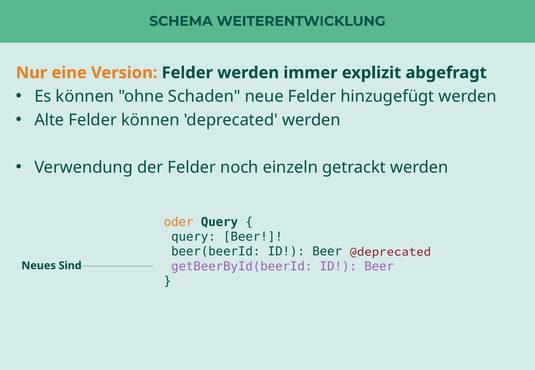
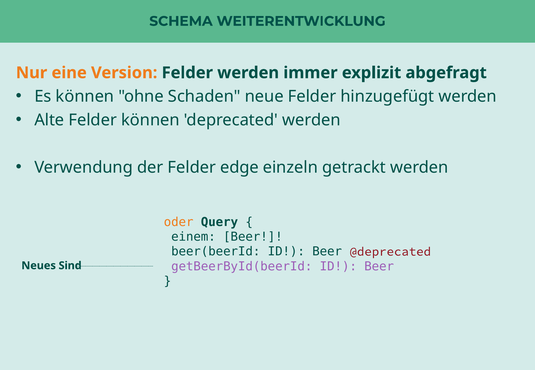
noch: noch -> edge
query at (193, 237): query -> einem
